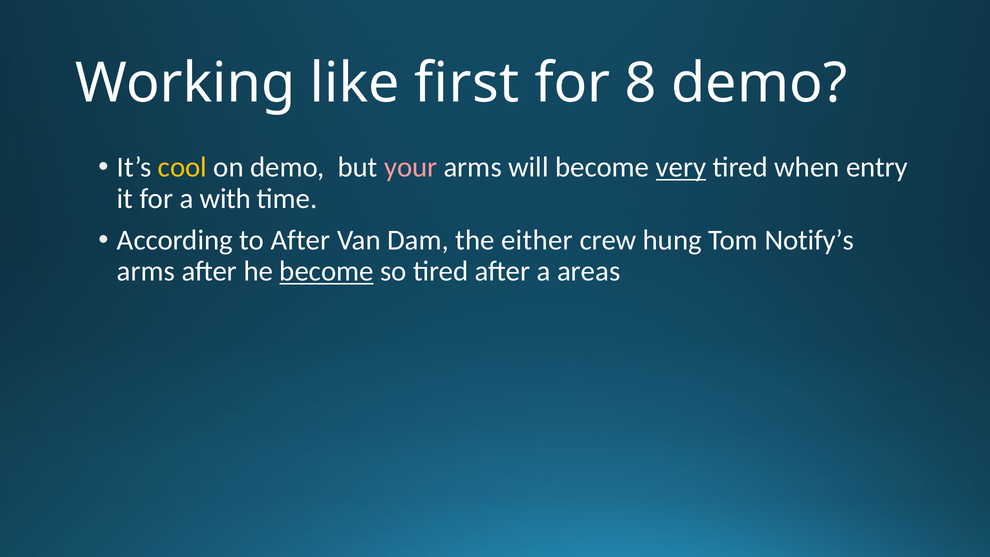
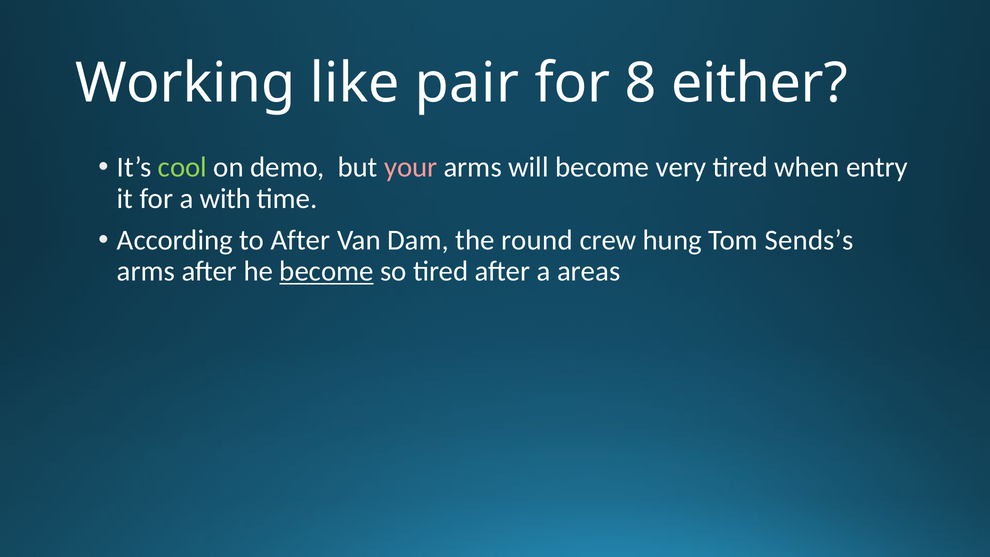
first: first -> pair
8 demo: demo -> either
cool colour: yellow -> light green
very underline: present -> none
either: either -> round
Notify’s: Notify’s -> Sends’s
